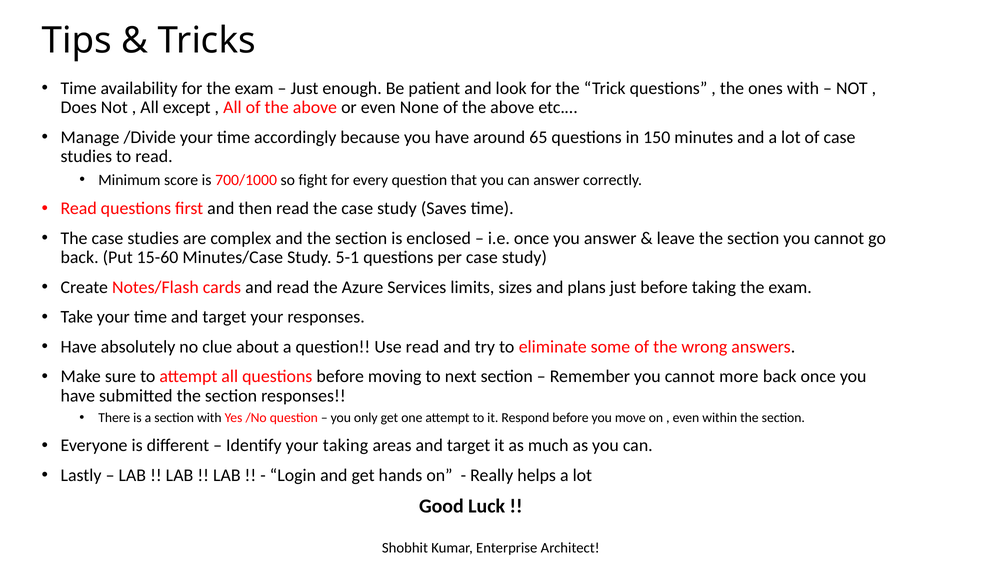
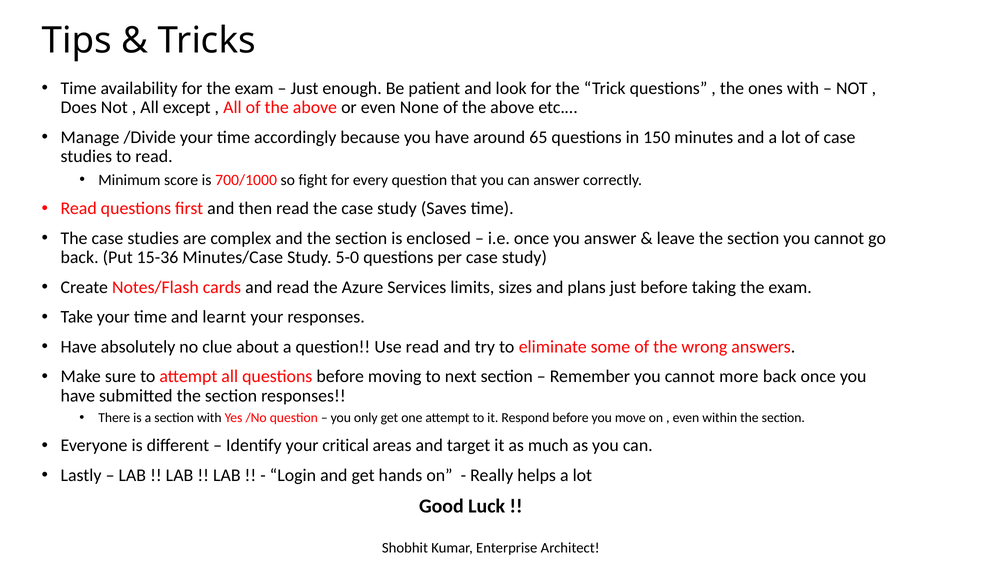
15-60: 15-60 -> 15-36
5-1: 5-1 -> 5-0
time and target: target -> learnt
your taking: taking -> critical
